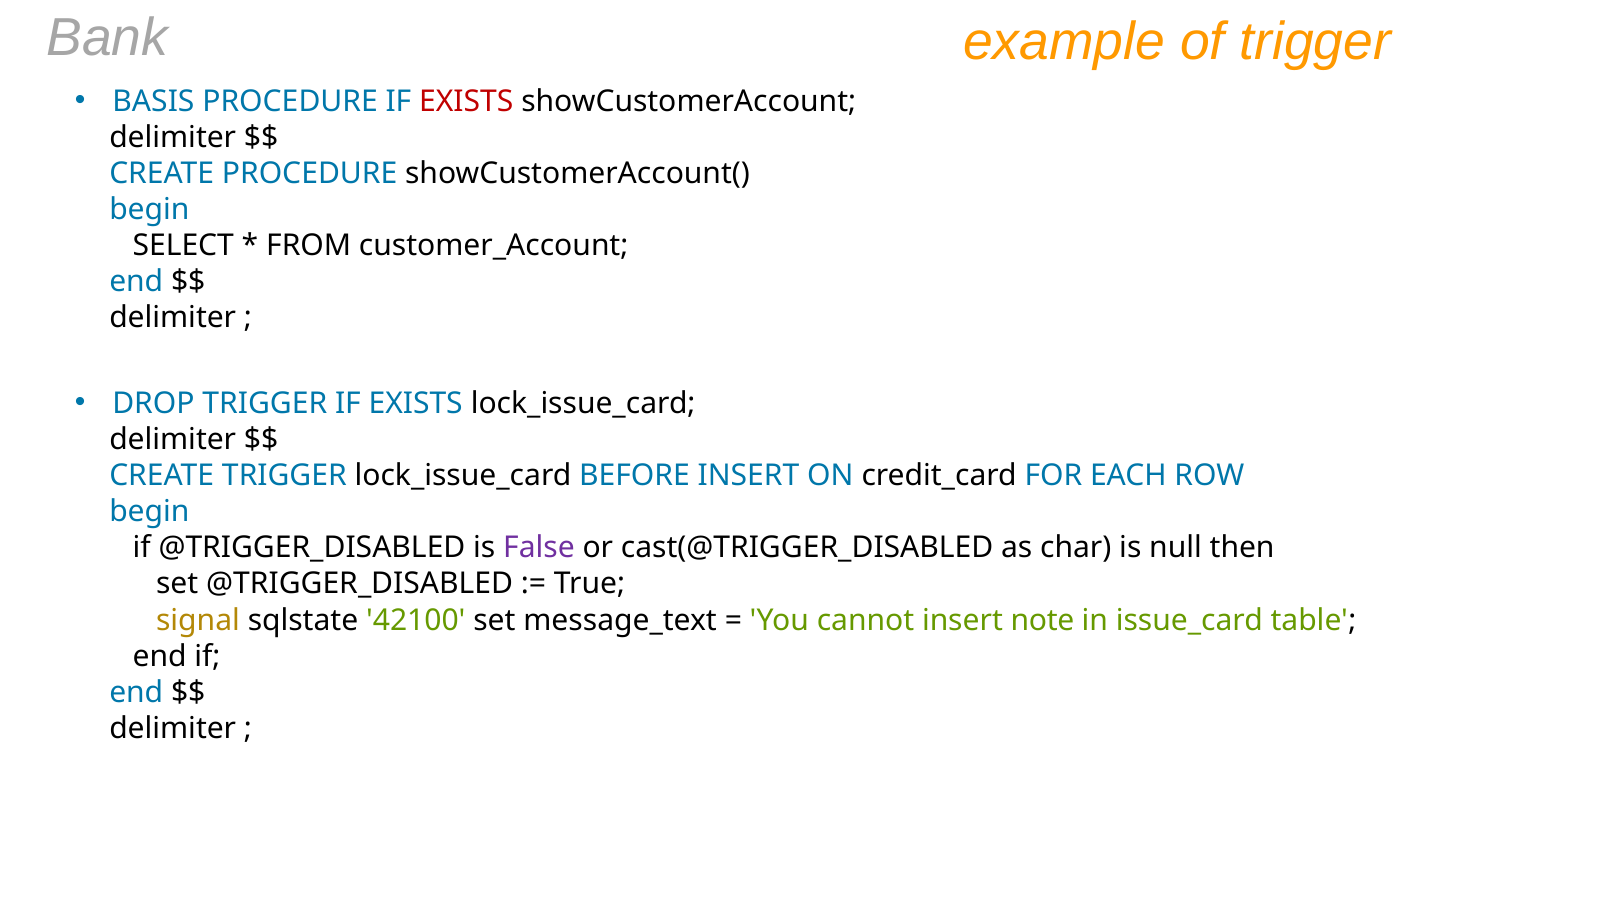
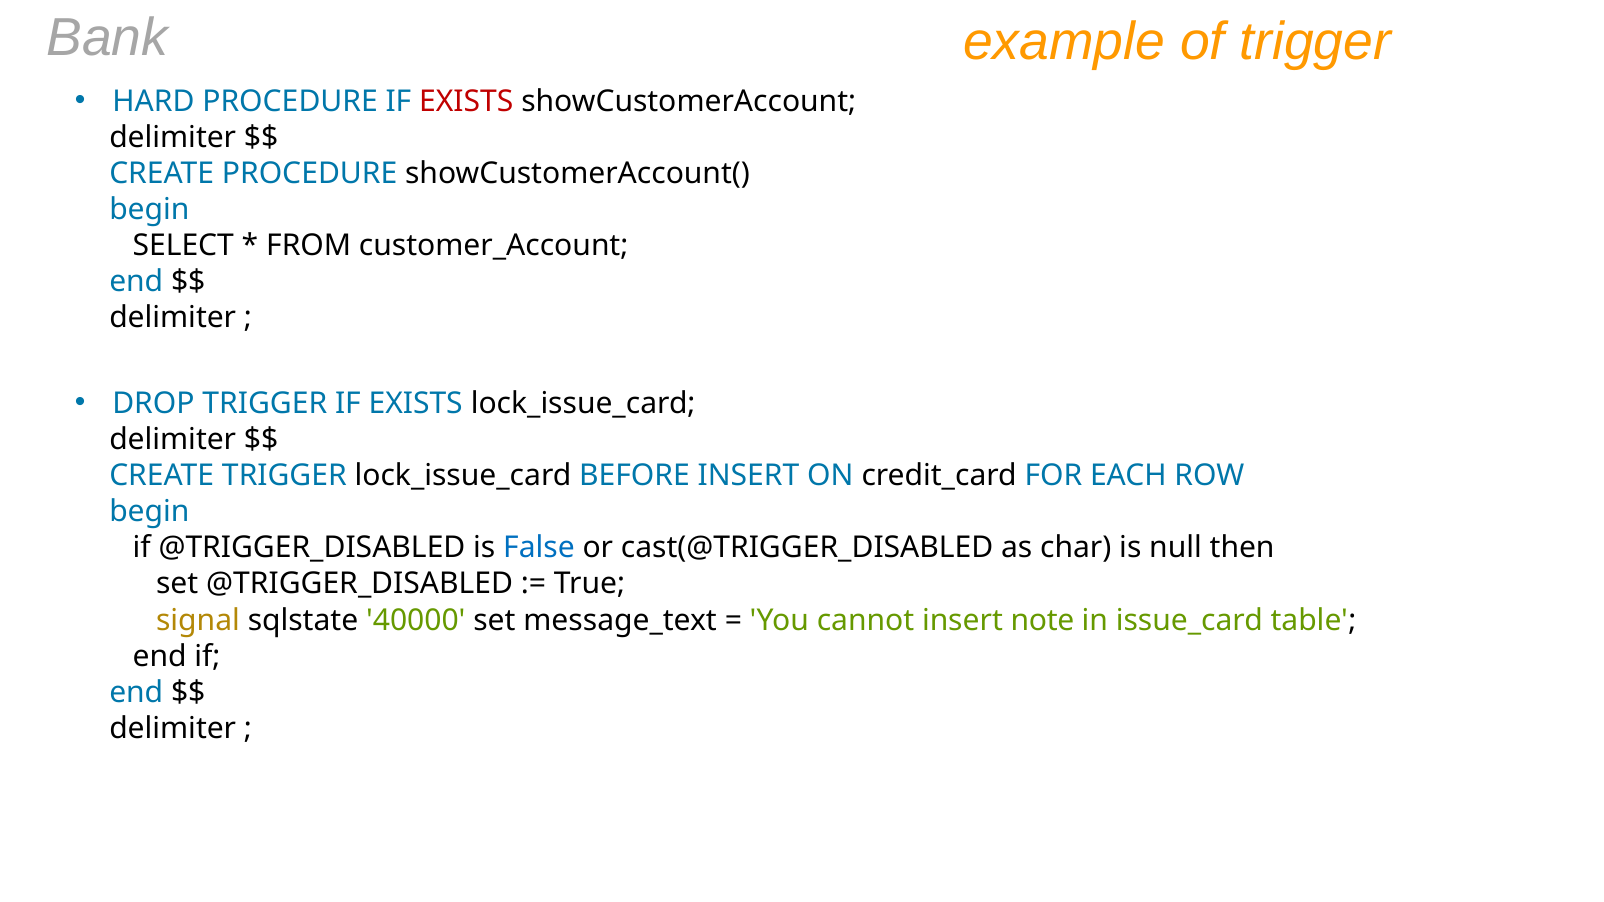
BASIS: BASIS -> HARD
False colour: purple -> blue
42100: 42100 -> 40000
